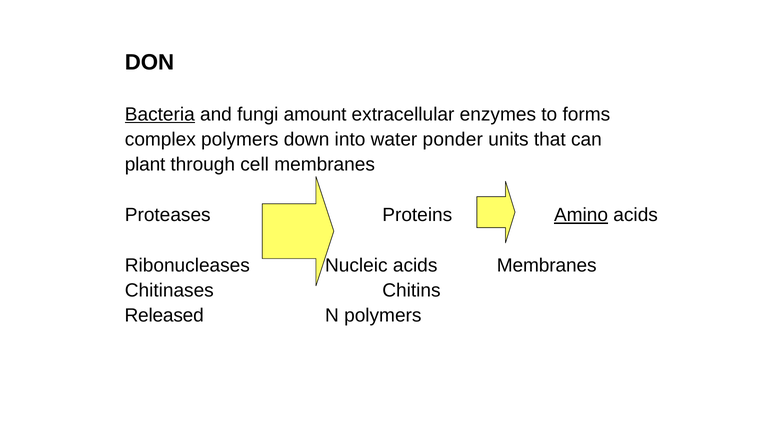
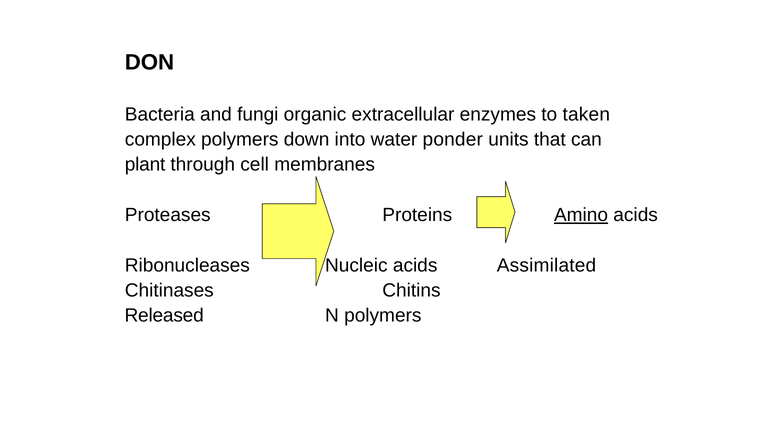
Bacteria underline: present -> none
amount: amount -> organic
forms: forms -> taken
acids Membranes: Membranes -> Assimilated
